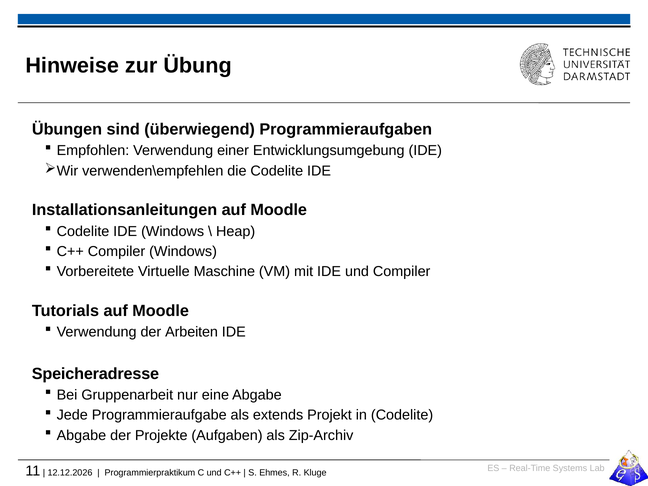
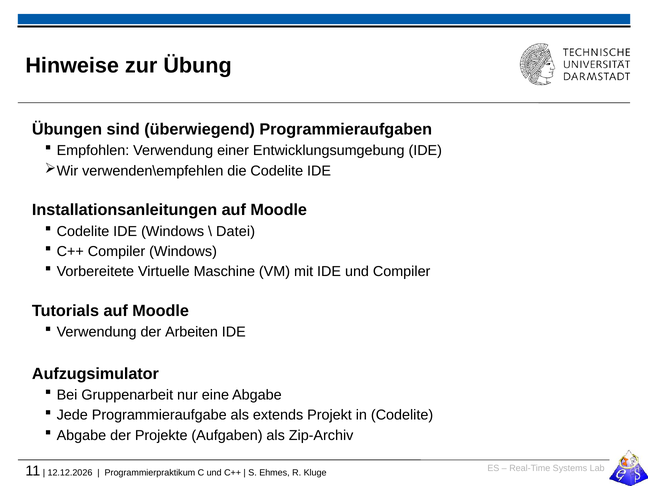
Heap: Heap -> Datei
Speicheradresse: Speicheradresse -> Aufzugsimulator
